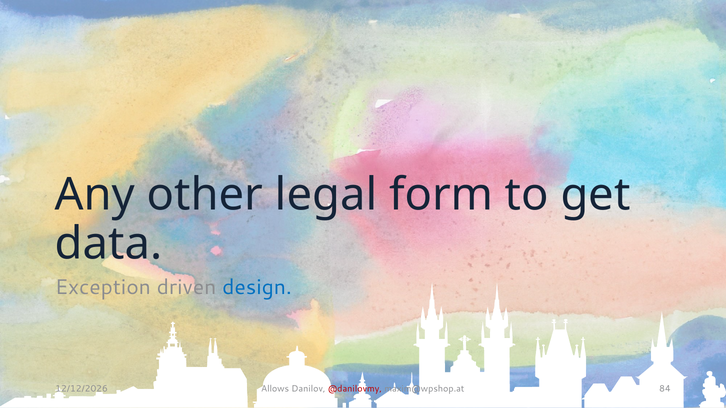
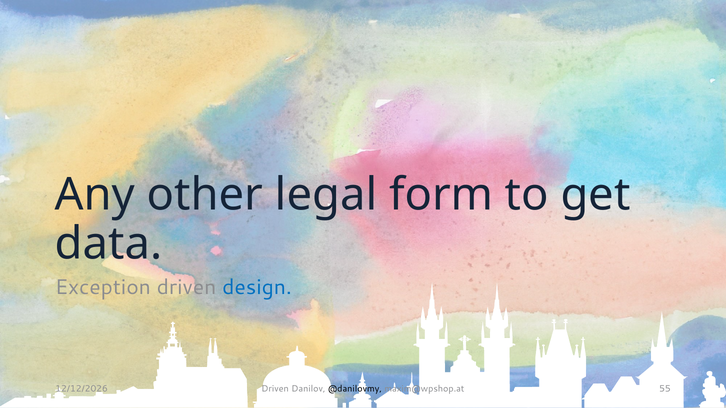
Allows at (275, 389): Allows -> Driven
@danilovmy colour: red -> black
84: 84 -> 55
